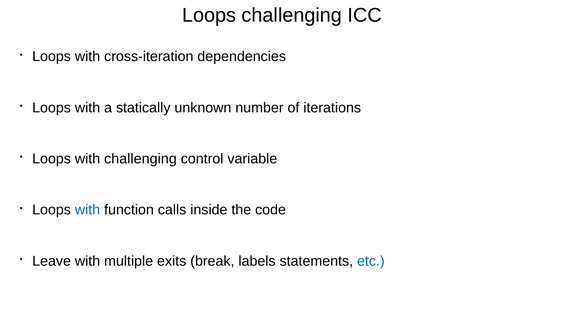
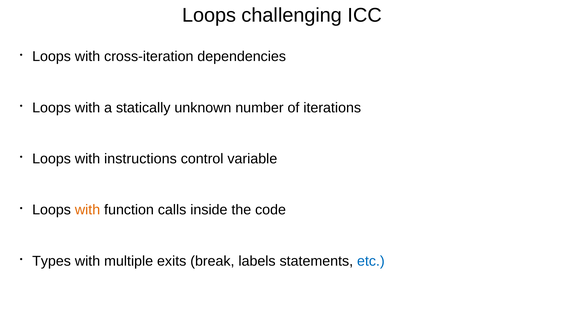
with challenging: challenging -> instructions
with at (88, 210) colour: blue -> orange
Leave: Leave -> Types
